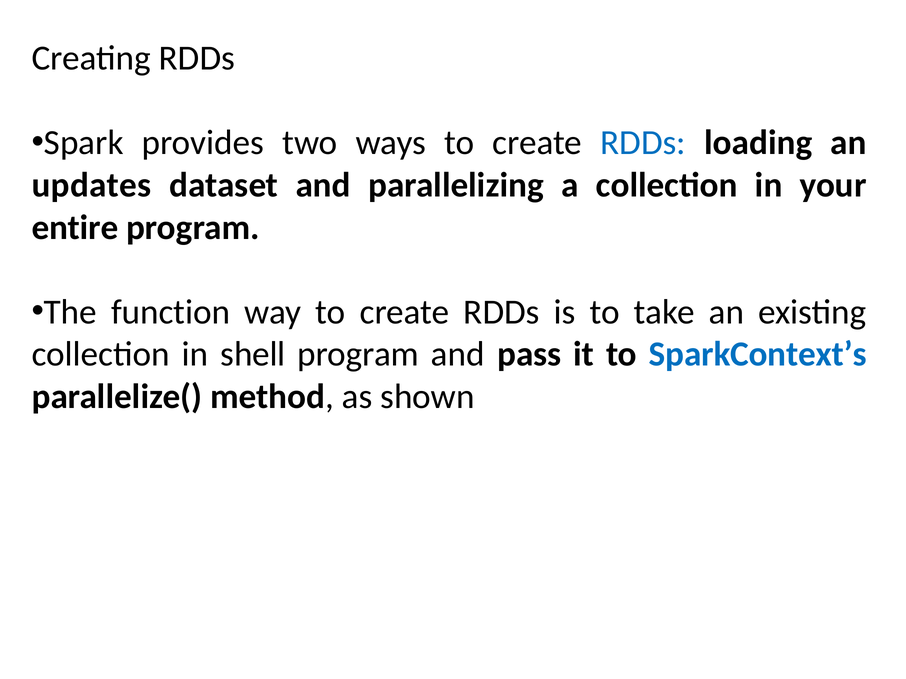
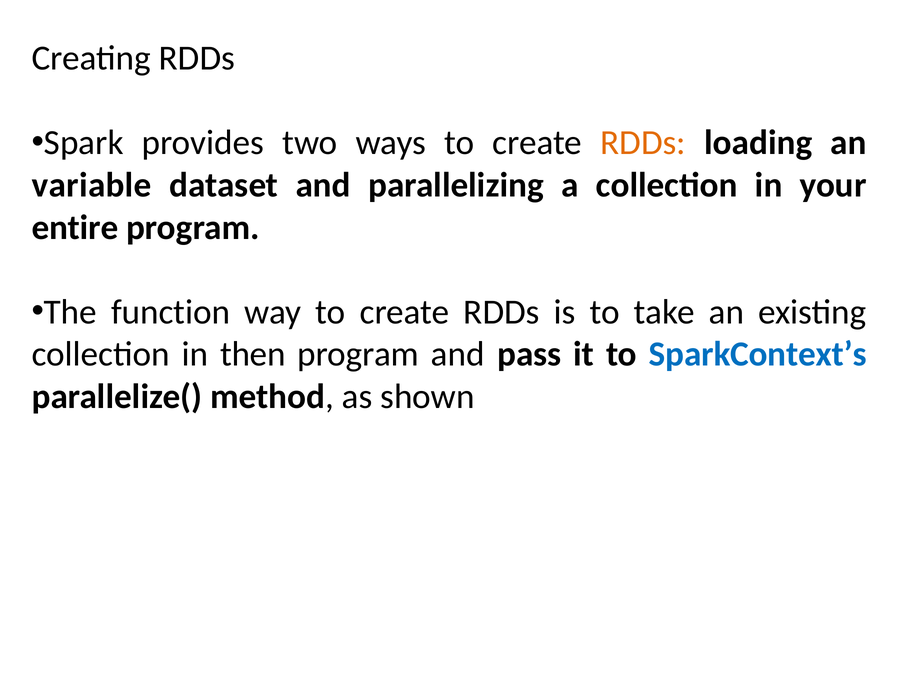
RDDs at (643, 143) colour: blue -> orange
updates: updates -> variable
shell: shell -> then
